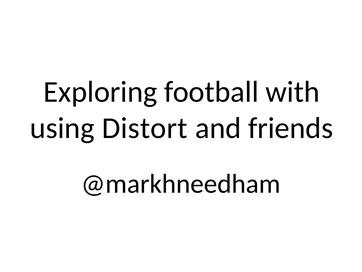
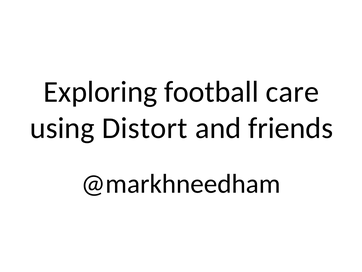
with: with -> care
